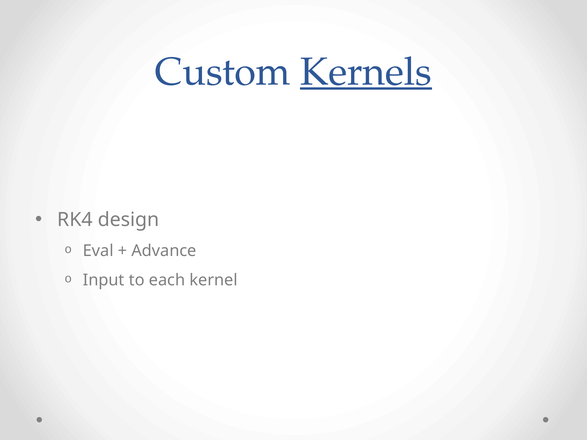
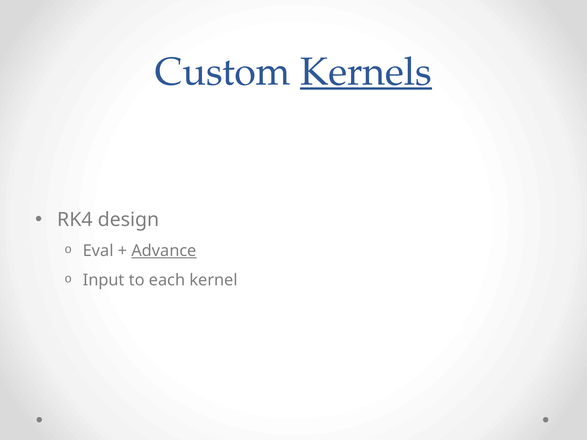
Advance underline: none -> present
